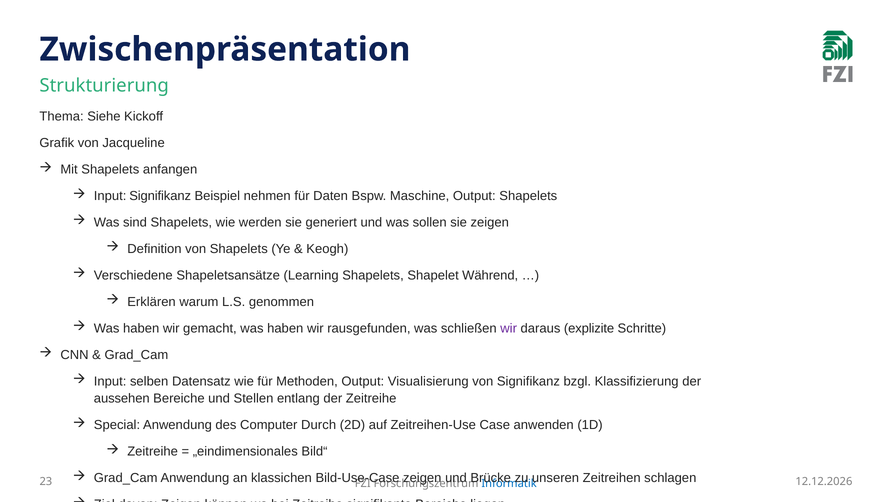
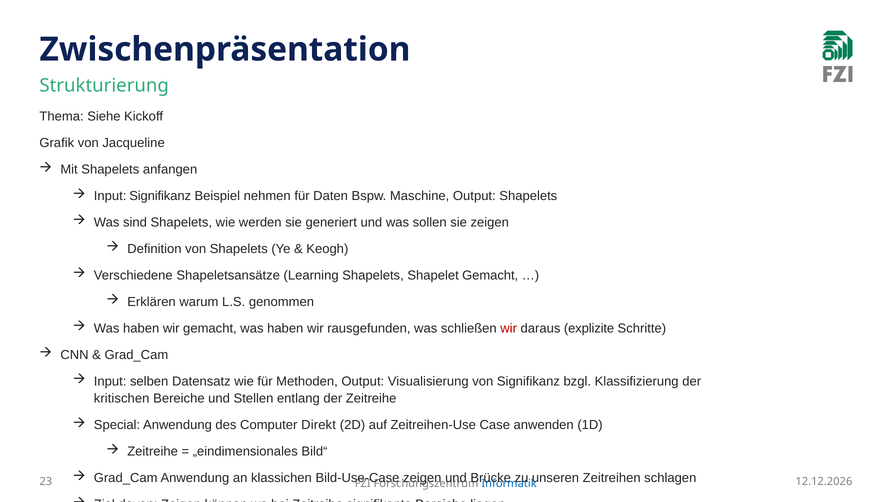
Shapelet Während: Während -> Gemacht
wir at (509, 328) colour: purple -> red
aussehen: aussehen -> kritischen
Durch: Durch -> Direkt
